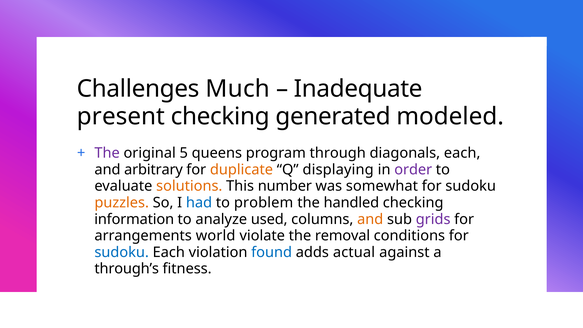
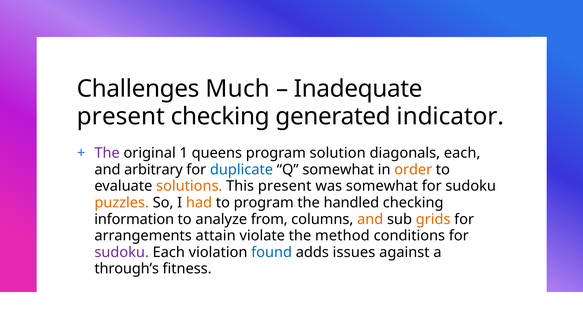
modeled: modeled -> indicator
5: 5 -> 1
through: through -> solution
duplicate colour: orange -> blue
Q displaying: displaying -> somewhat
order colour: purple -> orange
This number: number -> present
had colour: blue -> orange
to problem: problem -> program
used: used -> from
grids colour: purple -> orange
world: world -> attain
removal: removal -> method
sudoku at (122, 252) colour: blue -> purple
actual: actual -> issues
